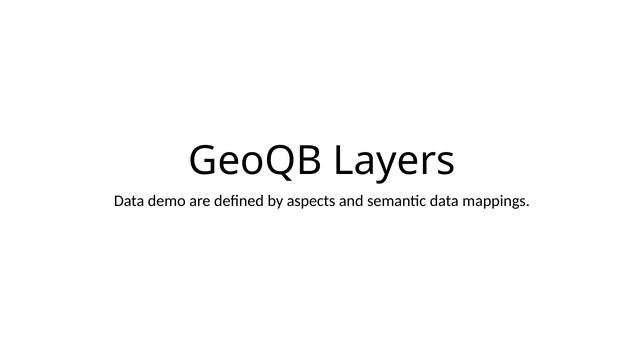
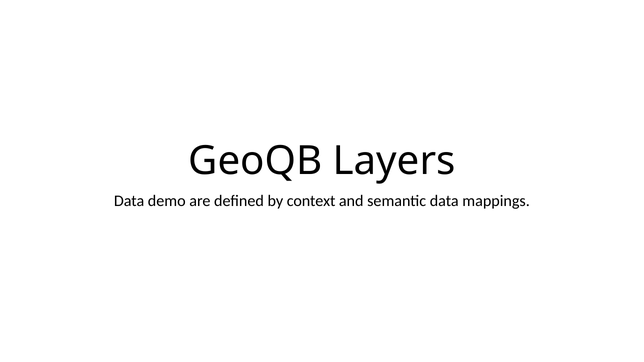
aspects: aspects -> context
